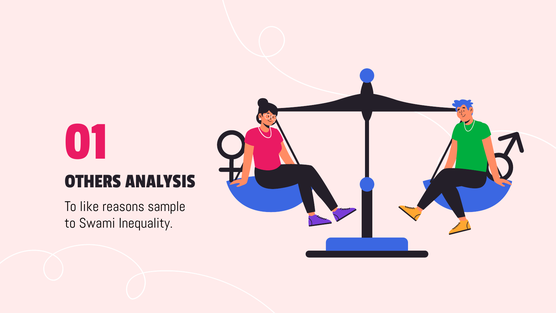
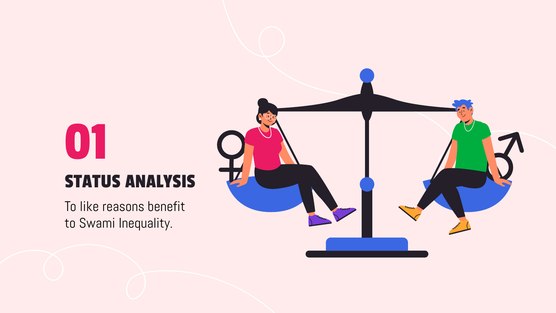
OTHERS: OTHERS -> STATUS
sample: sample -> benefit
